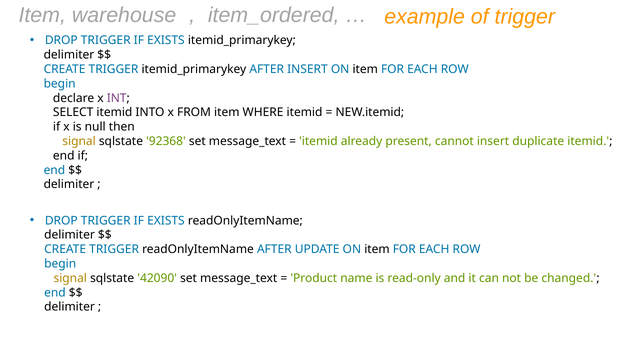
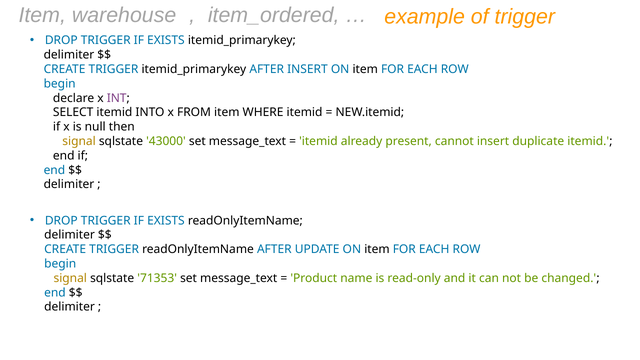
92368: 92368 -> 43000
42090: 42090 -> 71353
